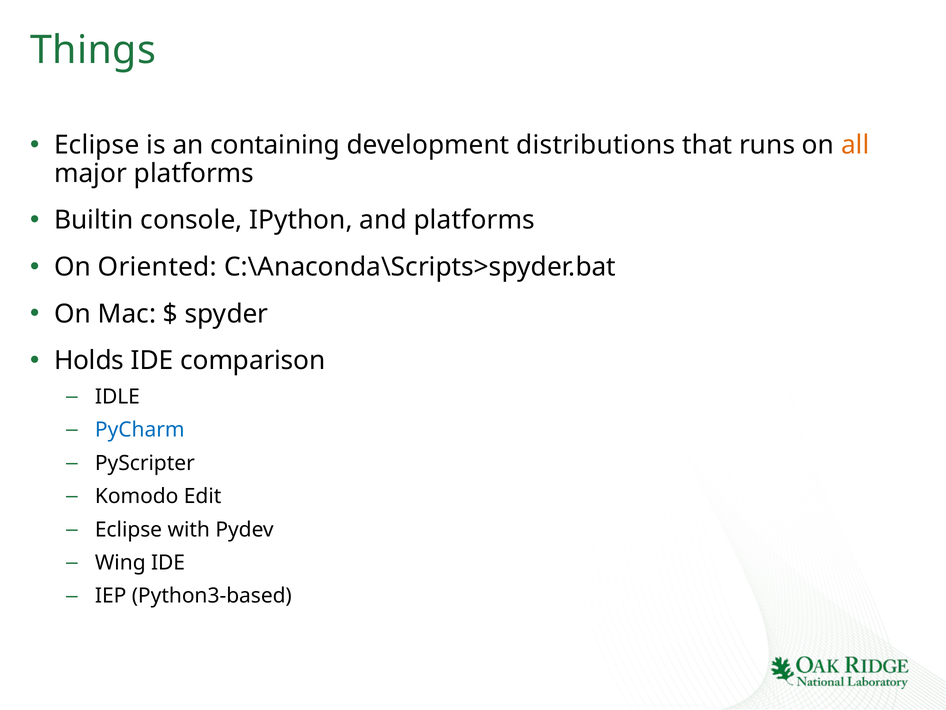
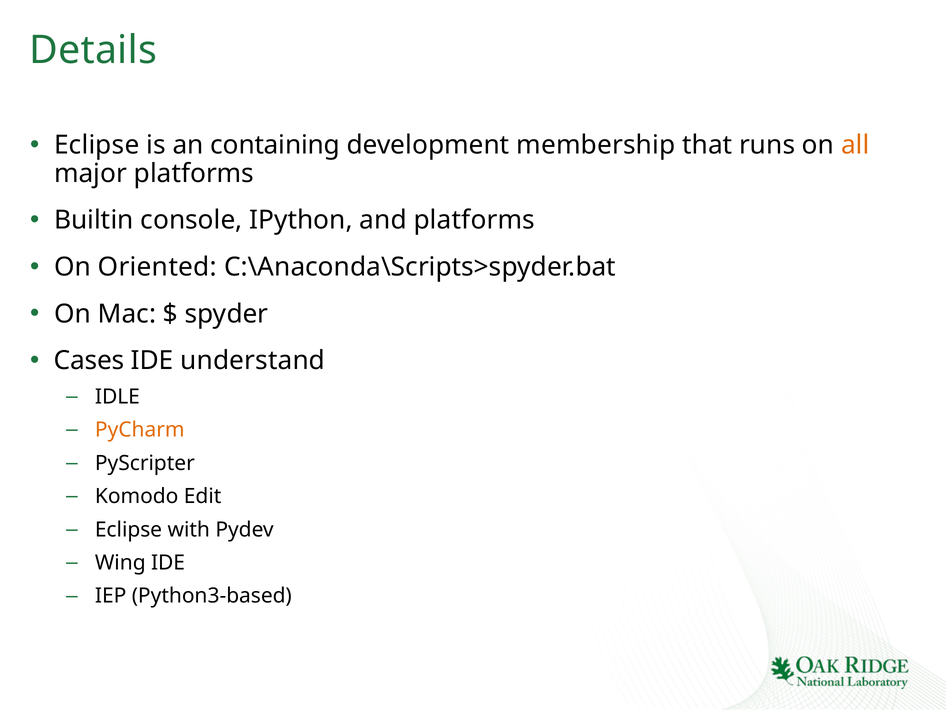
Things: Things -> Details
distributions: distributions -> membership
Holds: Holds -> Cases
comparison: comparison -> understand
PyCharm colour: blue -> orange
